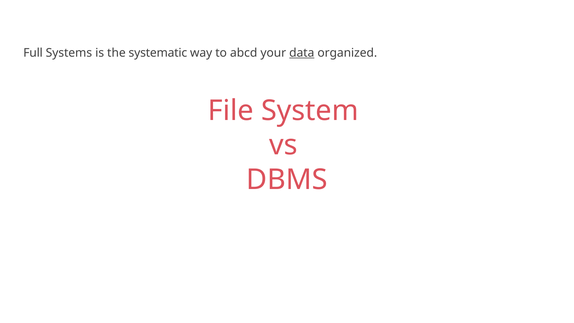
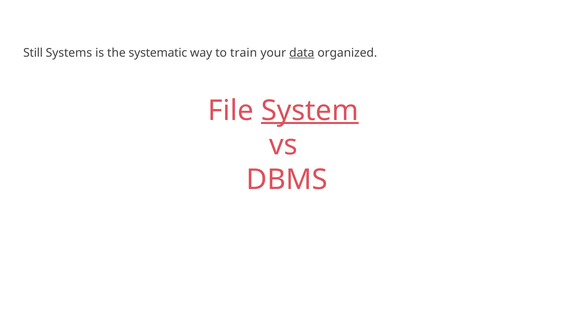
Full: Full -> Still
abcd: abcd -> train
System underline: none -> present
